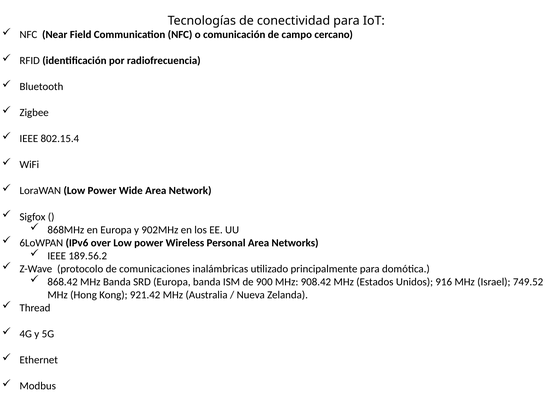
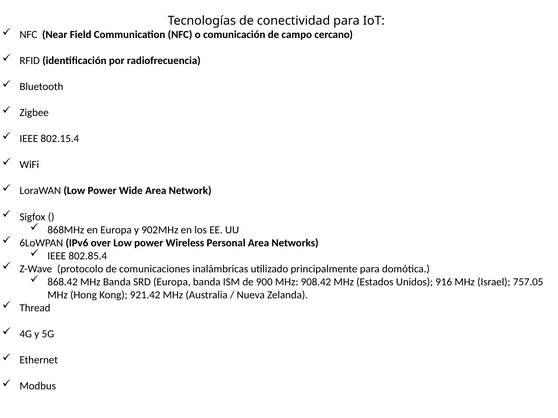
189.56.2: 189.56.2 -> 802.85.4
749.52: 749.52 -> 757.05
